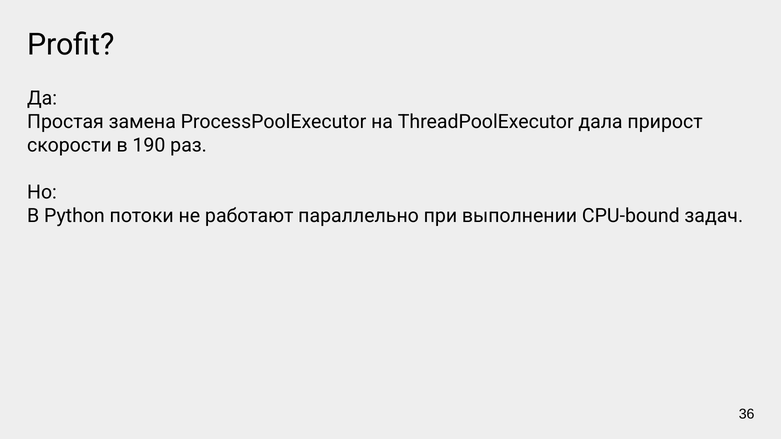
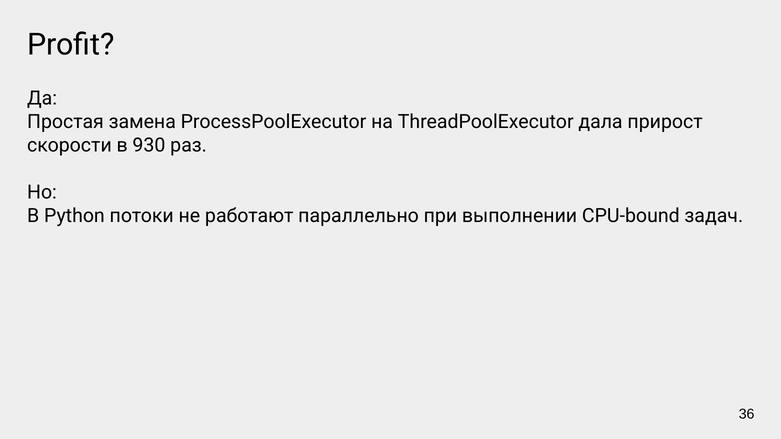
190: 190 -> 930
